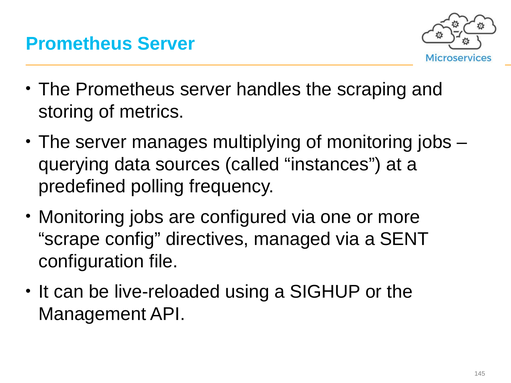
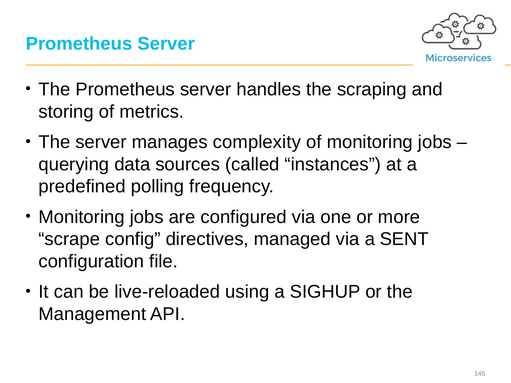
multiplying: multiplying -> complexity
